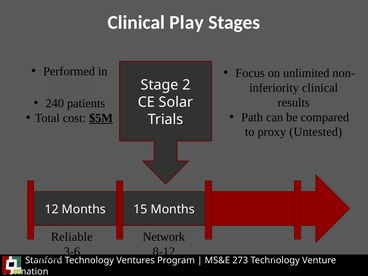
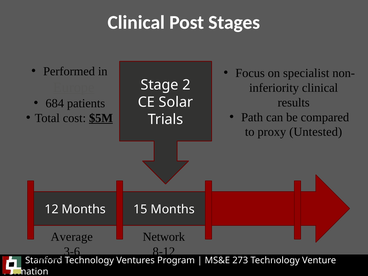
Play: Play -> Post
unlimited: unlimited -> specialist
240: 240 -> 684
Reliable: Reliable -> Average
